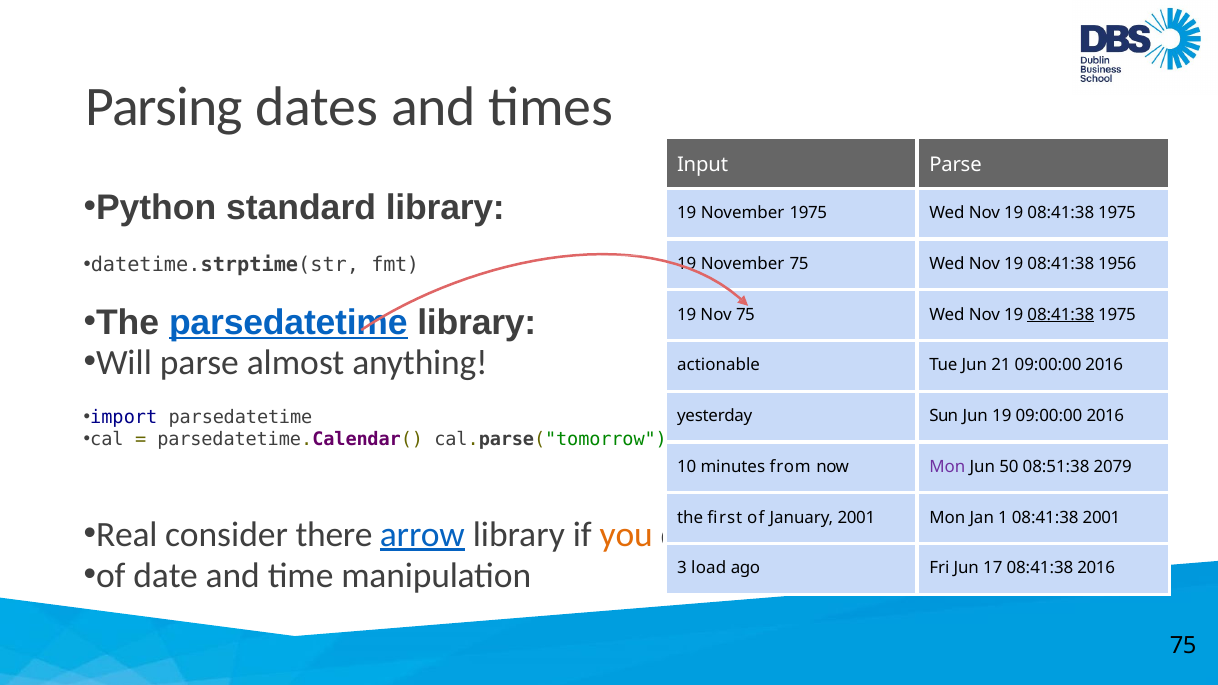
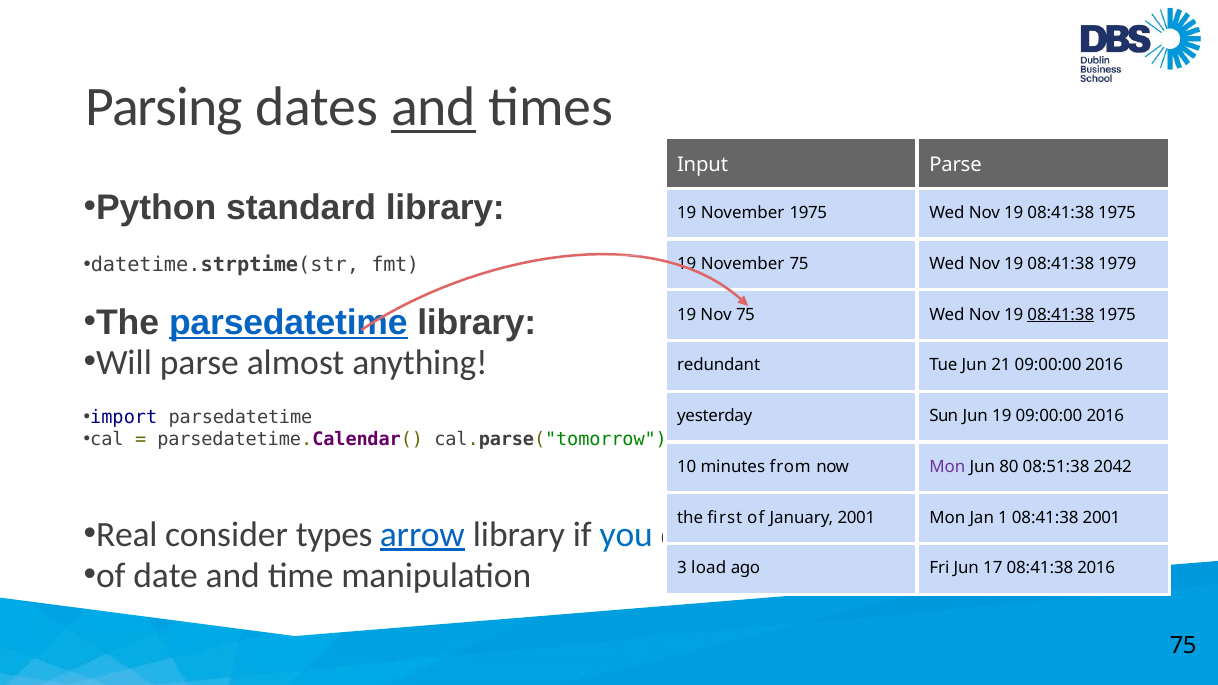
and at (434, 107) underline: none -> present
1956: 1956 -> 1979
actionable: actionable -> redundant
50: 50 -> 80
2079: 2079 -> 2042
there: there -> types
you colour: orange -> blue
